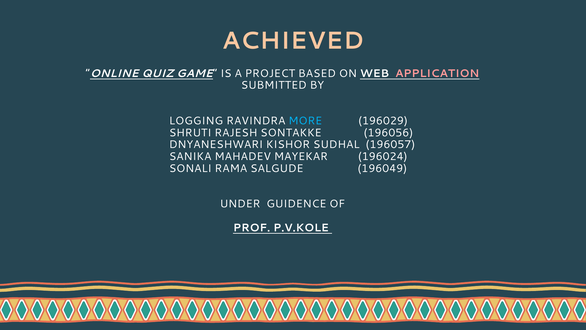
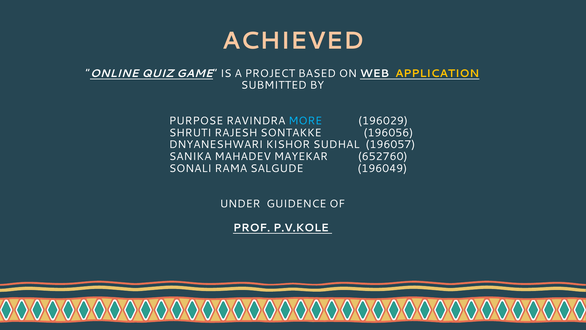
APPLICATION colour: pink -> yellow
LOGGING: LOGGING -> PURPOSE
196024: 196024 -> 652760
